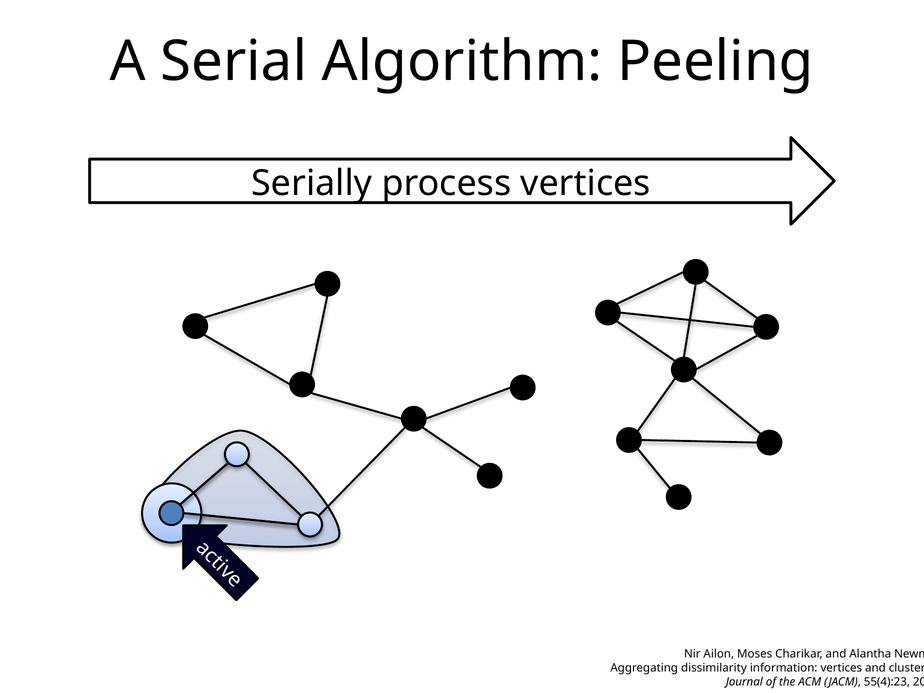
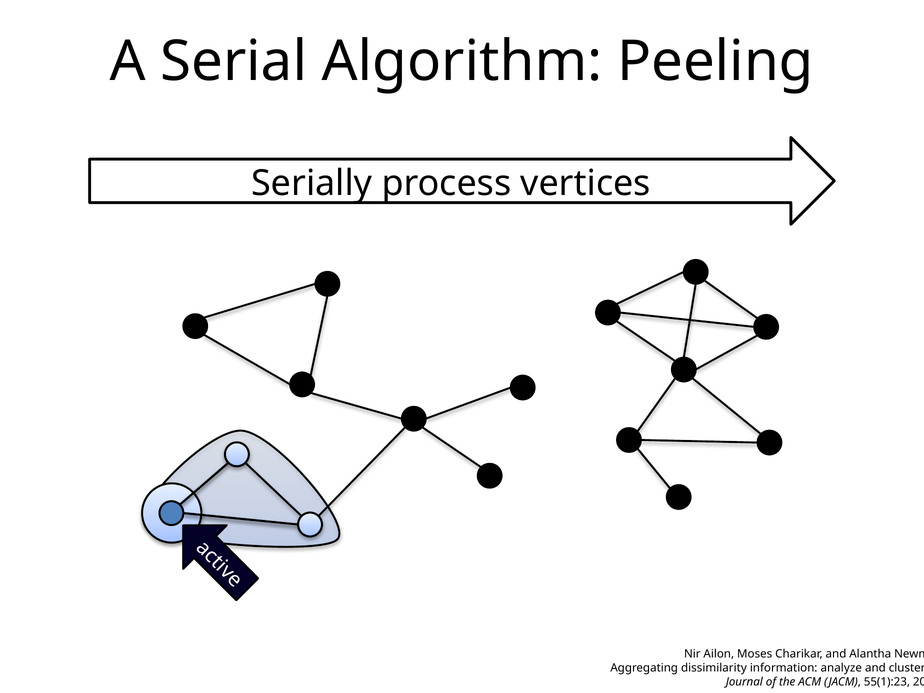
information vertices: vertices -> analyze
55(4):23: 55(4):23 -> 55(1):23
